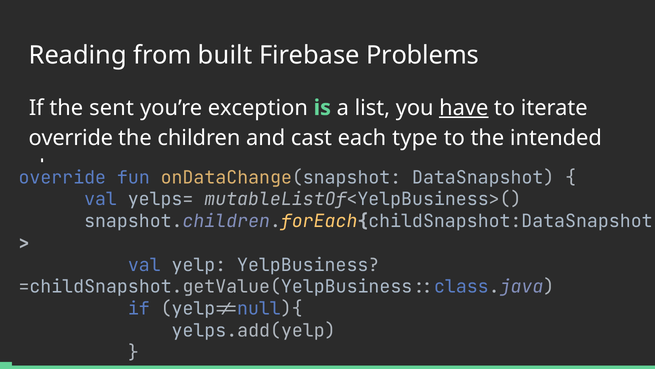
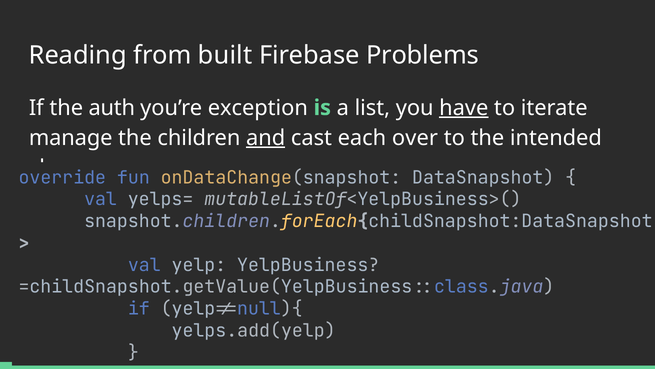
sent: sent -> auth
override at (71, 138): override -> manage
and underline: none -> present
type: type -> over
